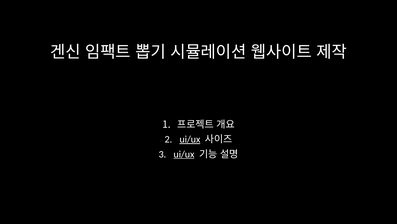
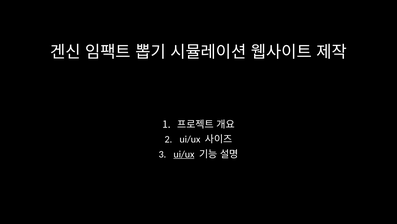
ui/ux at (190, 139) underline: present -> none
